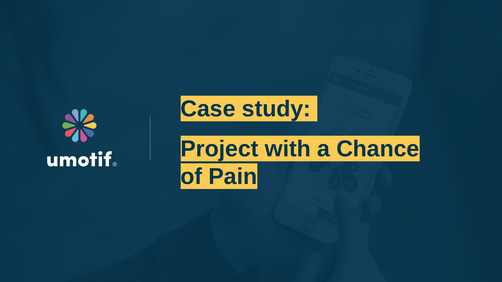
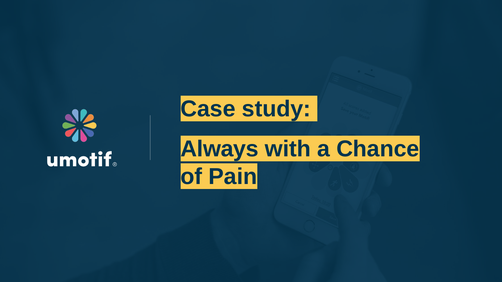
Project: Project -> Always
